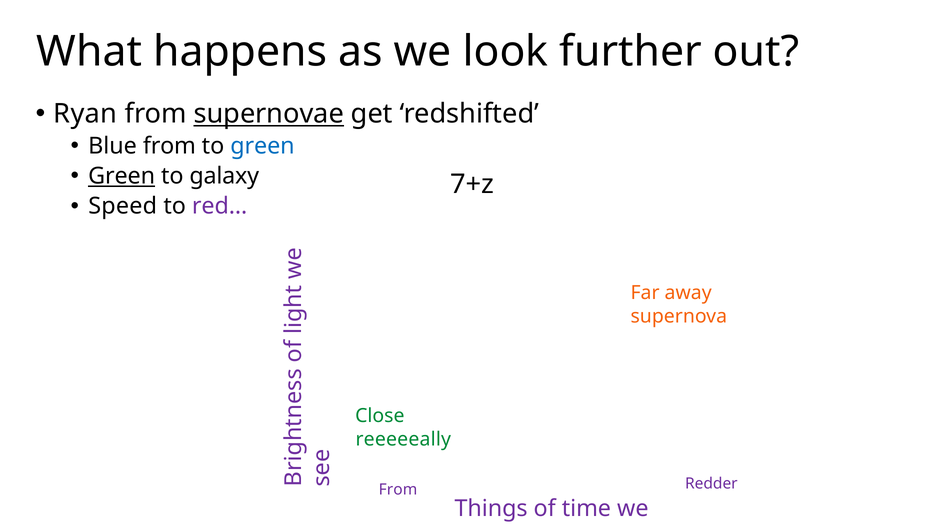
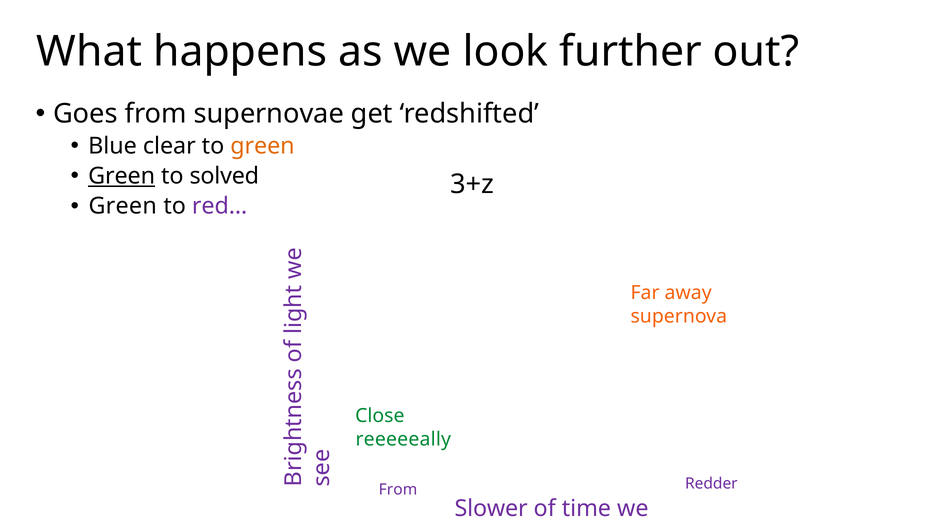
Ryan: Ryan -> Goes
supernovae underline: present -> none
Blue from: from -> clear
green at (262, 146) colour: blue -> orange
galaxy: galaxy -> solved
7+z: 7+z -> 3+z
Speed at (123, 206): Speed -> Green
Things: Things -> Slower
